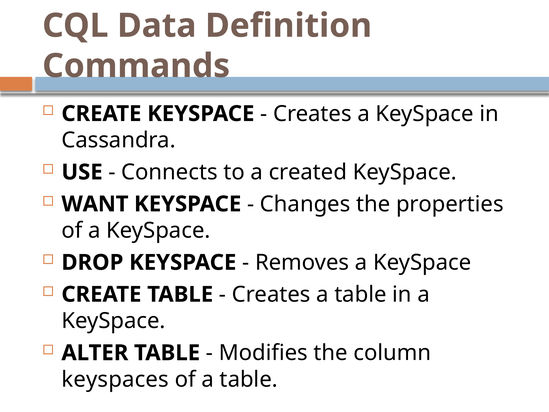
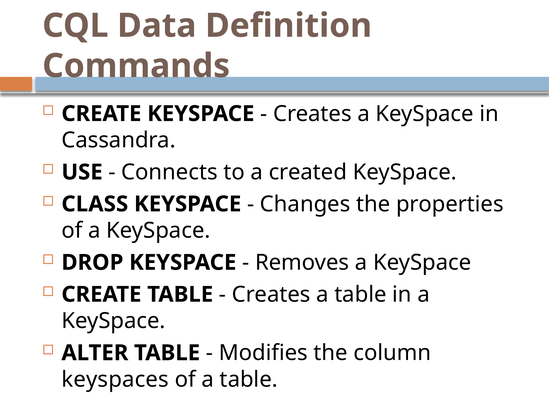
WANT: WANT -> CLASS
